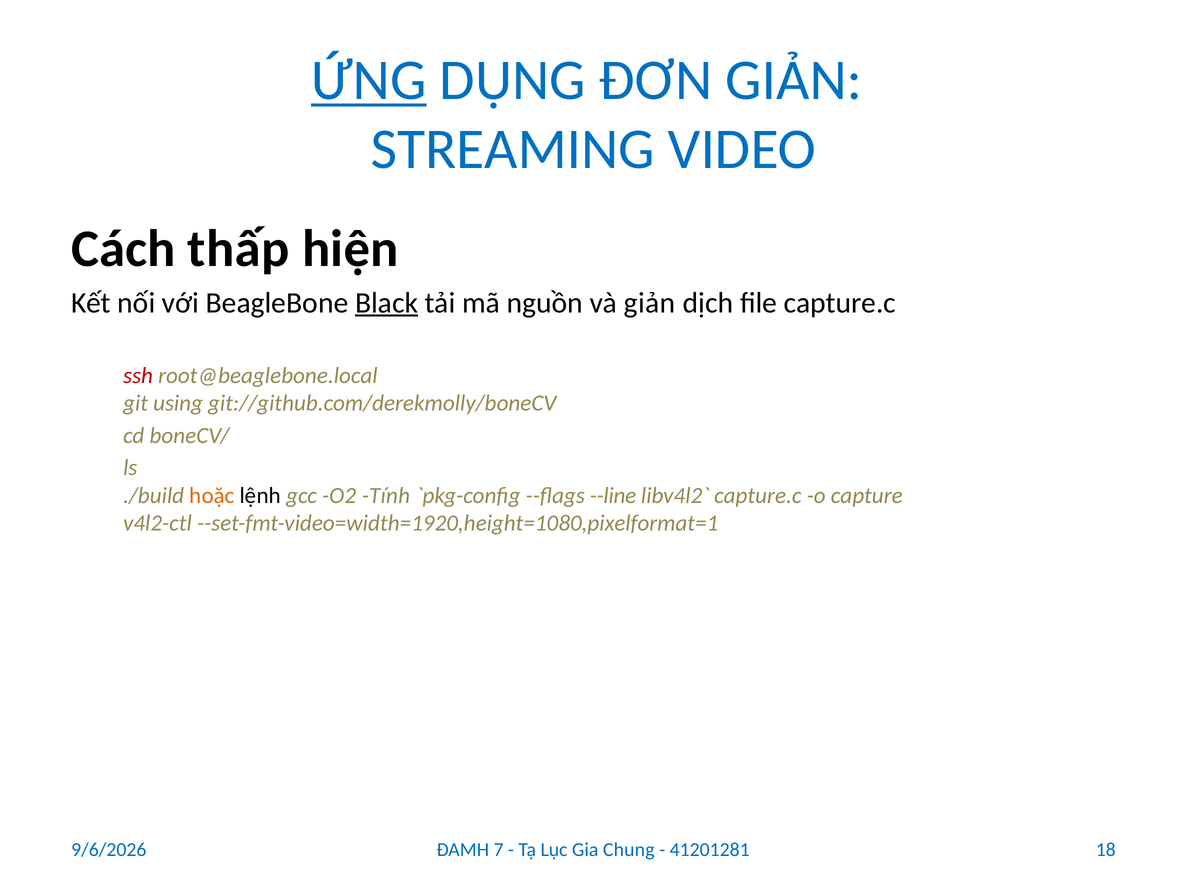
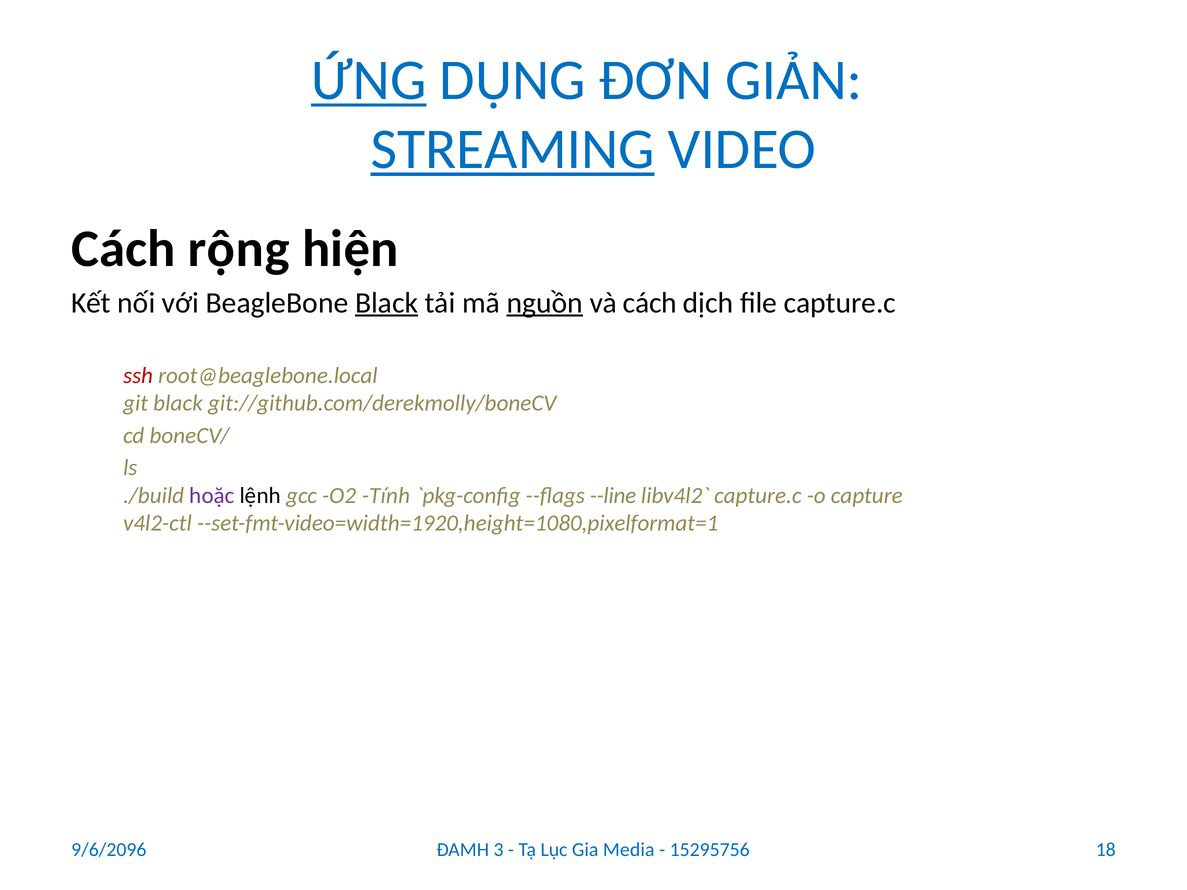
STREAMING underline: none -> present
thấp: thấp -> rộng
nguồn underline: none -> present
và giản: giản -> cách
git using: using -> black
hoặc colour: orange -> purple
9/6/2026: 9/6/2026 -> 9/6/2096
7: 7 -> 3
Chung: Chung -> Media
41201281: 41201281 -> 15295756
